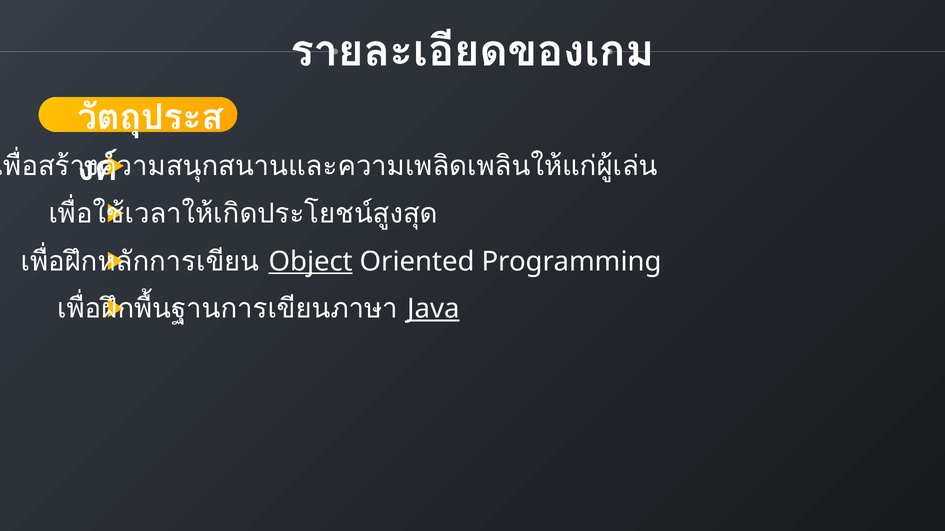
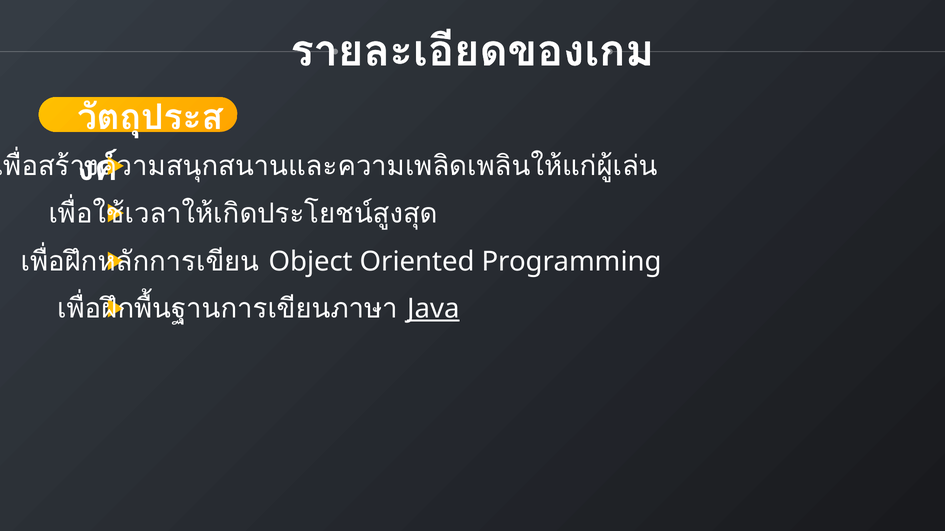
Object underline: present -> none
